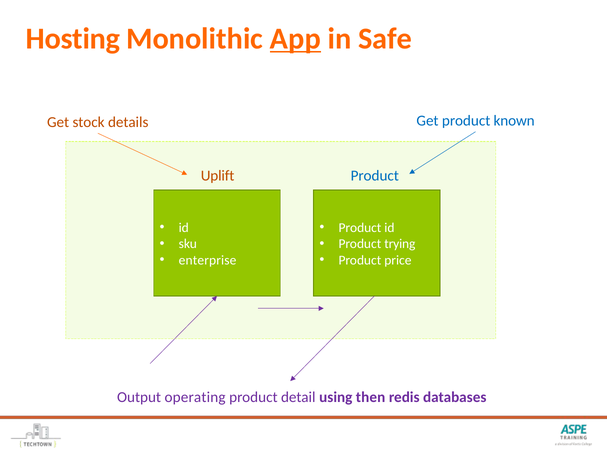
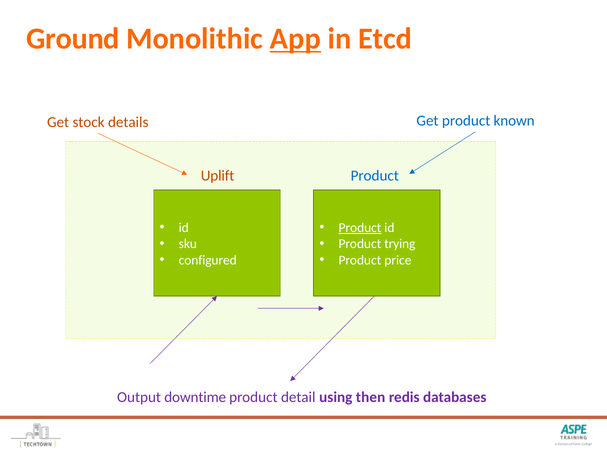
Hosting: Hosting -> Ground
Safe: Safe -> Etcd
Product at (360, 228) underline: none -> present
enterprise: enterprise -> configured
operating: operating -> downtime
